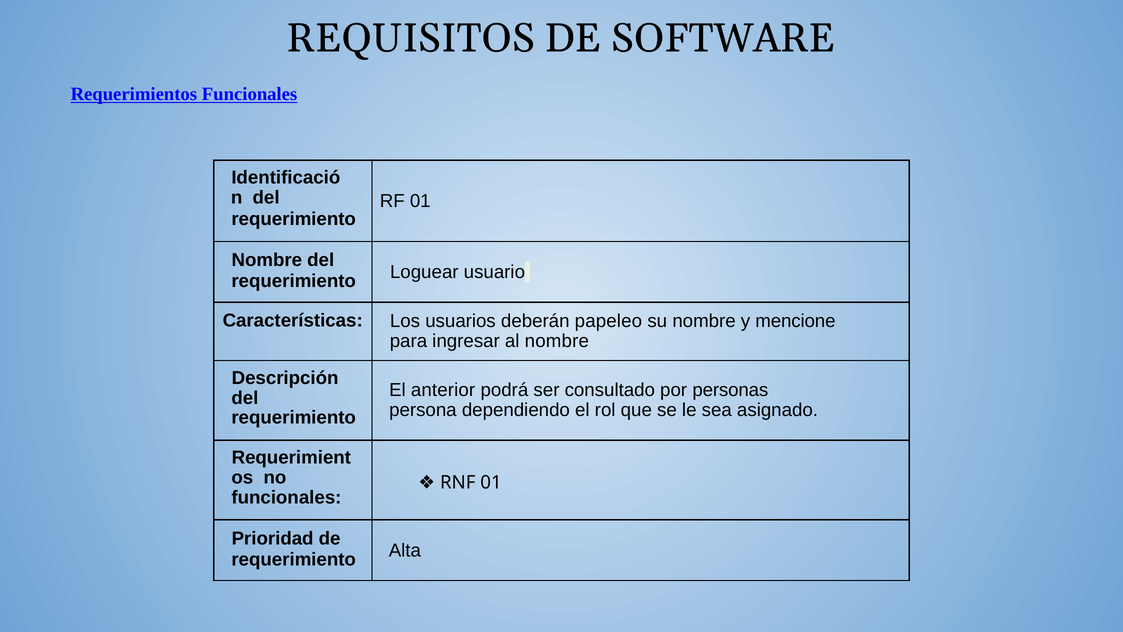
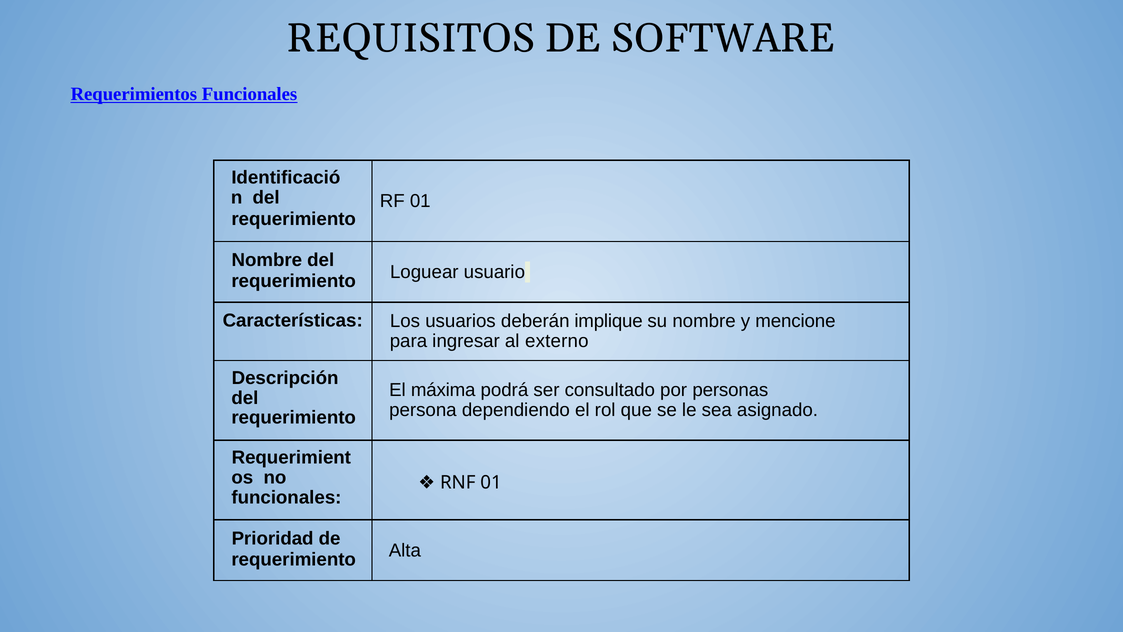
papeleo: papeleo -> implique
al nombre: nombre -> externo
anterior: anterior -> máxima
